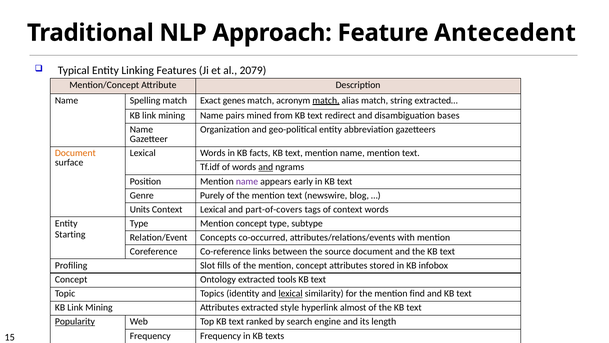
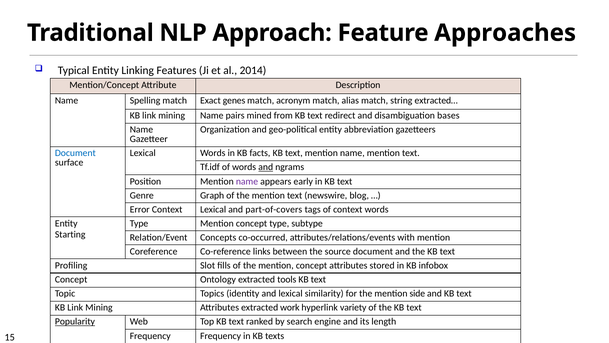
Antecedent: Antecedent -> Approaches
2079: 2079 -> 2014
match at (326, 100) underline: present -> none
Document at (75, 153) colour: orange -> blue
Purely: Purely -> Graph
Units: Units -> Error
lexical at (291, 293) underline: present -> none
find: find -> side
style: style -> work
almost: almost -> variety
